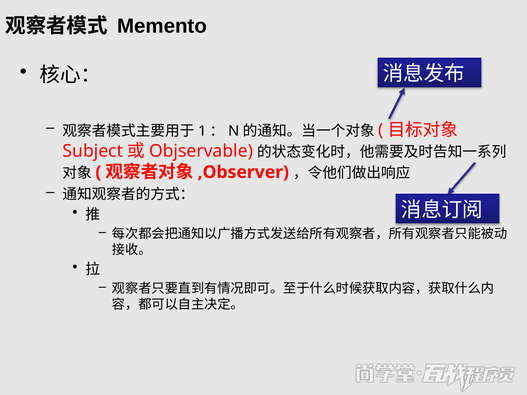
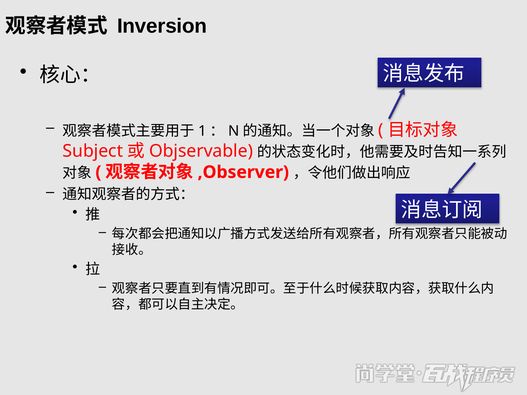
Memento: Memento -> Inversion
